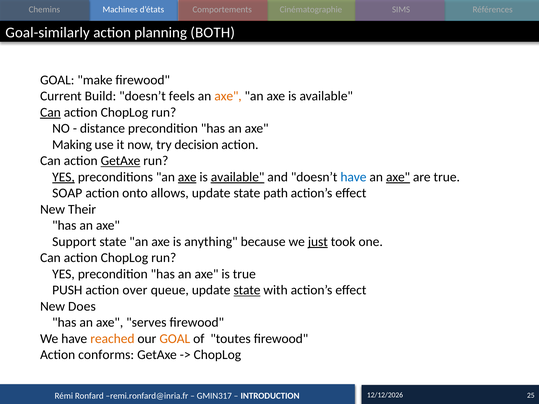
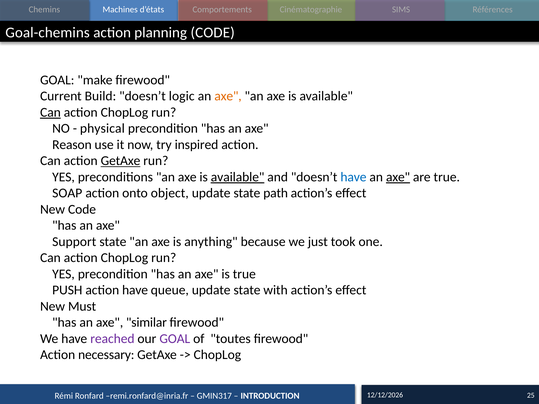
Goal-similarly: Goal-similarly -> Goal-chemins
planning BOTH: BOTH -> CODE
feels: feels -> logic
distance: distance -> physical
Making: Making -> Reason
decision: decision -> inspired
YES at (64, 177) underline: present -> none
axe at (187, 177) underline: present -> none
allows: allows -> object
New Their: Their -> Code
just underline: present -> none
action over: over -> have
state at (247, 290) underline: present -> none
Does: Does -> Must
serves: serves -> similar
reached colour: orange -> purple
GOAL at (175, 339) colour: orange -> purple
conforms: conforms -> necessary
